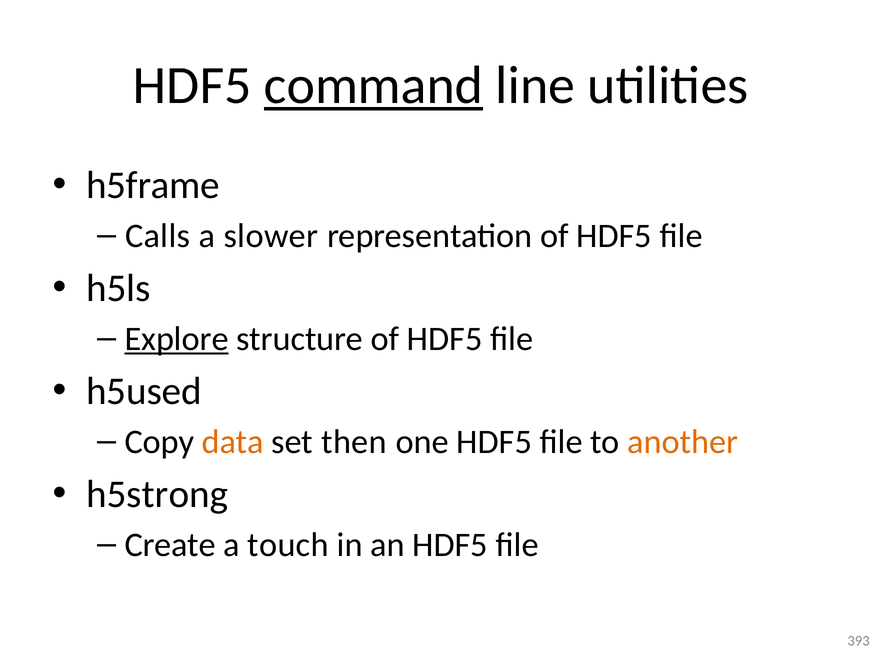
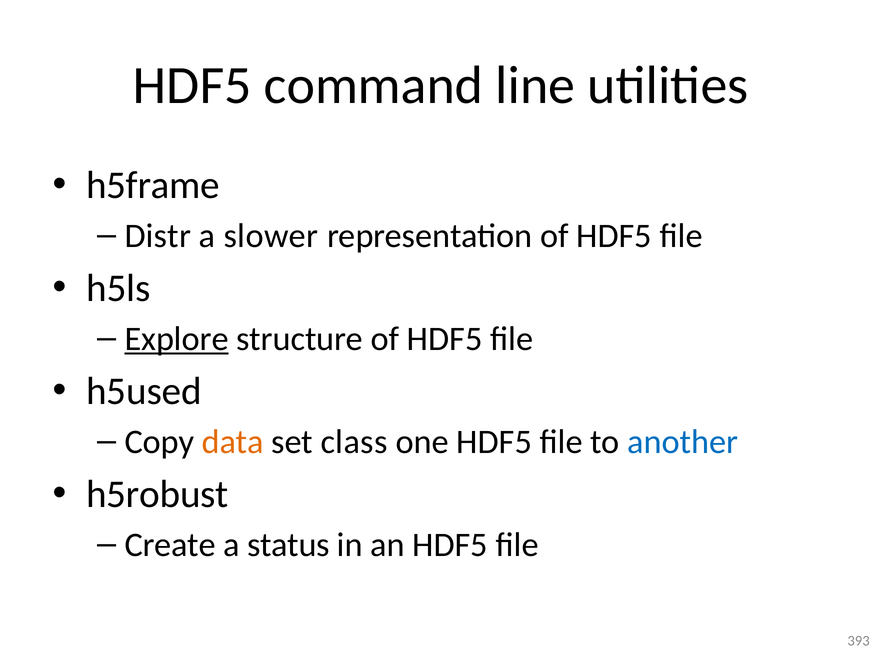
command underline: present -> none
Calls: Calls -> Distr
then: then -> class
another colour: orange -> blue
h5strong: h5strong -> h5robust
touch: touch -> status
